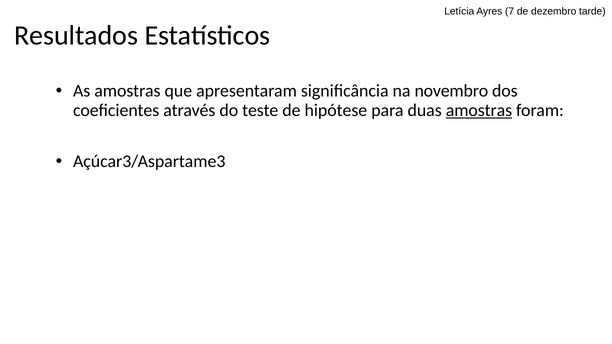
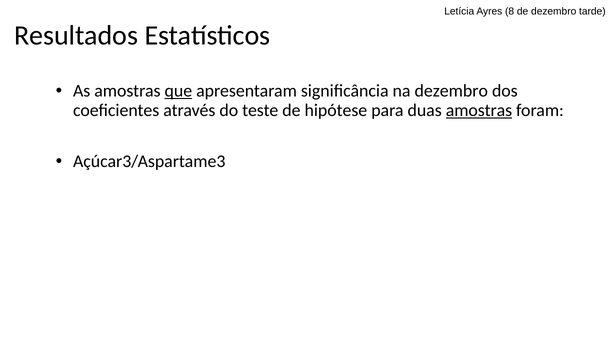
7: 7 -> 8
que underline: none -> present
na novembro: novembro -> dezembro
